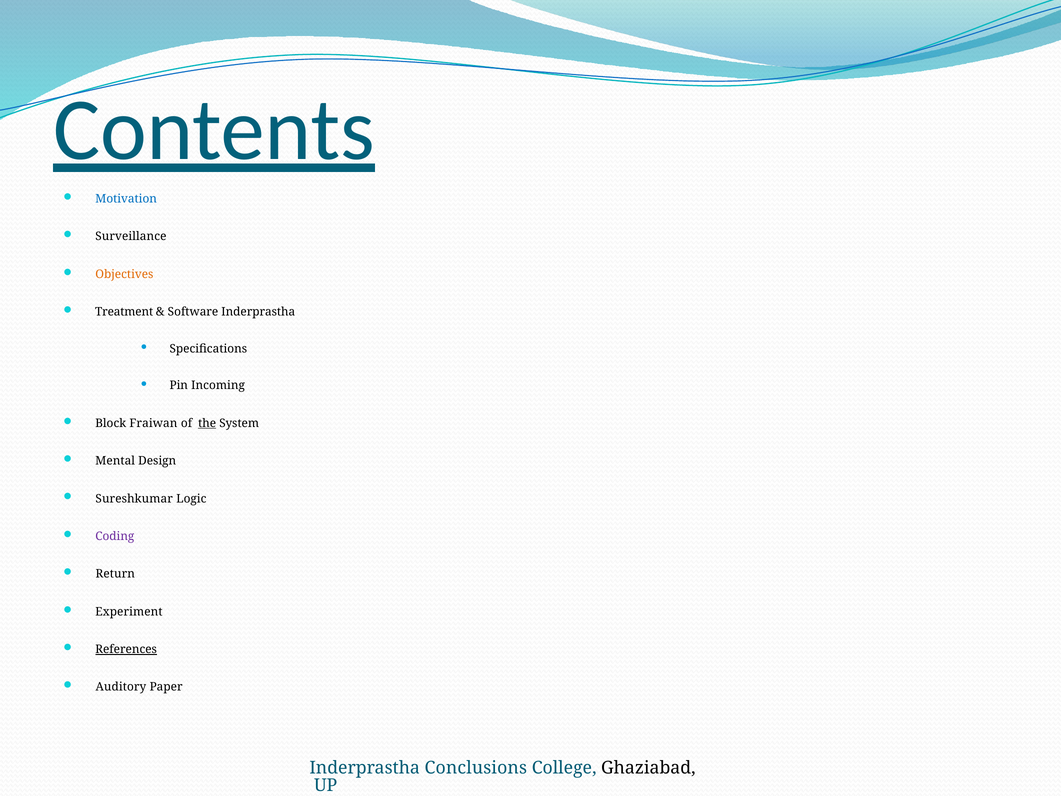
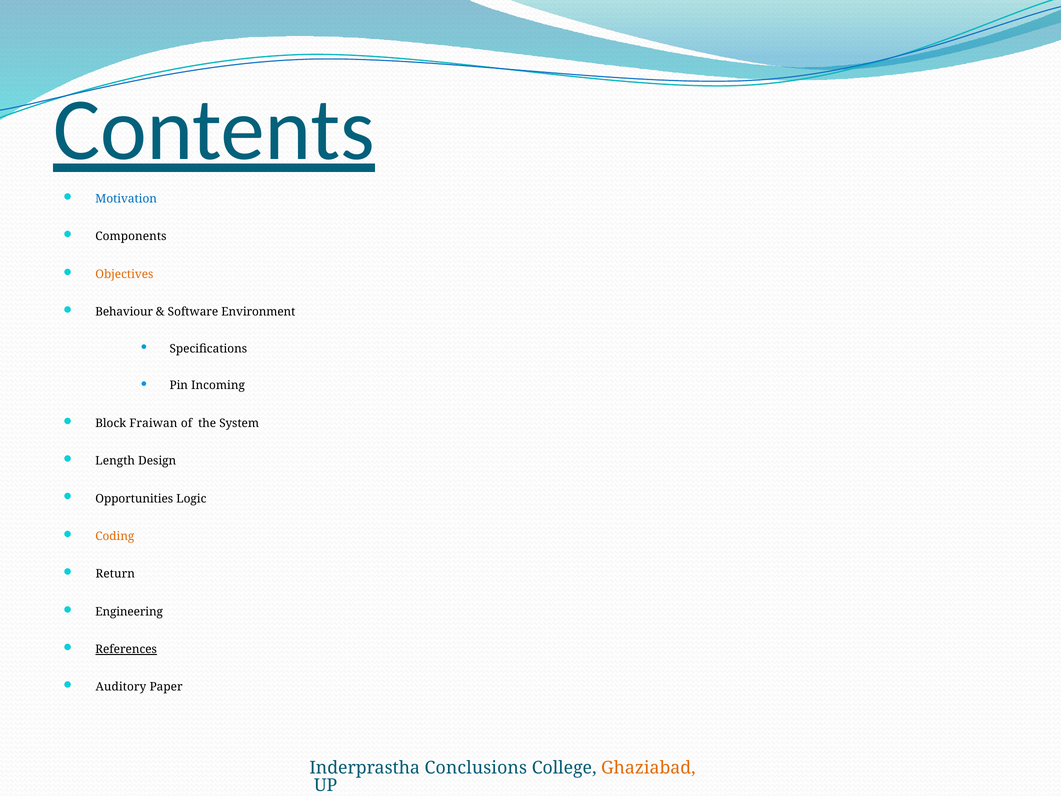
Surveillance: Surveillance -> Components
Treatment: Treatment -> Behaviour
Software Inderprastha: Inderprastha -> Environment
the underline: present -> none
Mental: Mental -> Length
Sureshkumar: Sureshkumar -> Opportunities
Coding colour: purple -> orange
Experiment: Experiment -> Engineering
Ghaziabad colour: black -> orange
